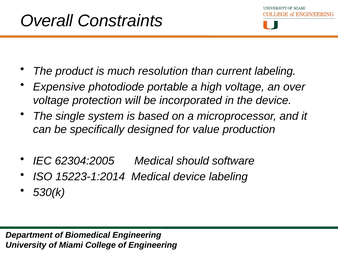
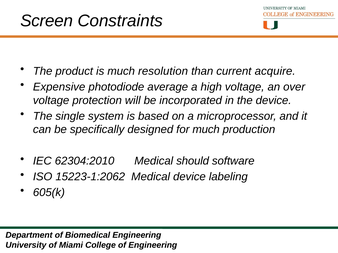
Overall: Overall -> Screen
current labeling: labeling -> acquire
portable: portable -> average
for value: value -> much
62304:2005: 62304:2005 -> 62304:2010
15223-1:2014: 15223-1:2014 -> 15223-1:2062
530(k: 530(k -> 605(k
